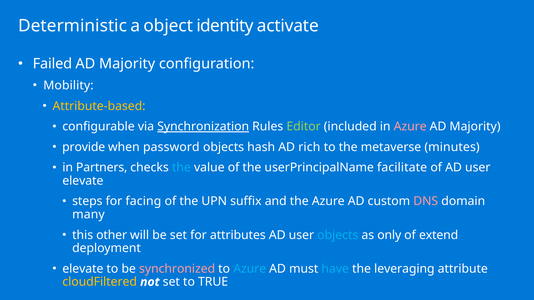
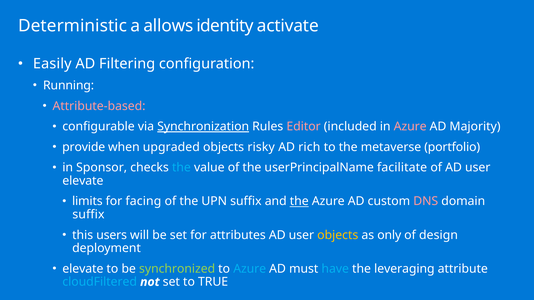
object: object -> allows
Failed: Failed -> Easily
Majority at (127, 64): Majority -> Filtering
Mobility: Mobility -> Running
Attribute-based colour: yellow -> pink
Editor colour: light green -> pink
password: password -> upgraded
hash: hash -> risky
minutes: minutes -> portfolio
Partners: Partners -> Sponsor
steps: steps -> limits
the at (299, 202) underline: none -> present
many at (88, 215): many -> suffix
other: other -> users
objects at (338, 235) colour: light blue -> yellow
extend: extend -> design
synchronized colour: pink -> light green
cloudFiltered colour: yellow -> light blue
